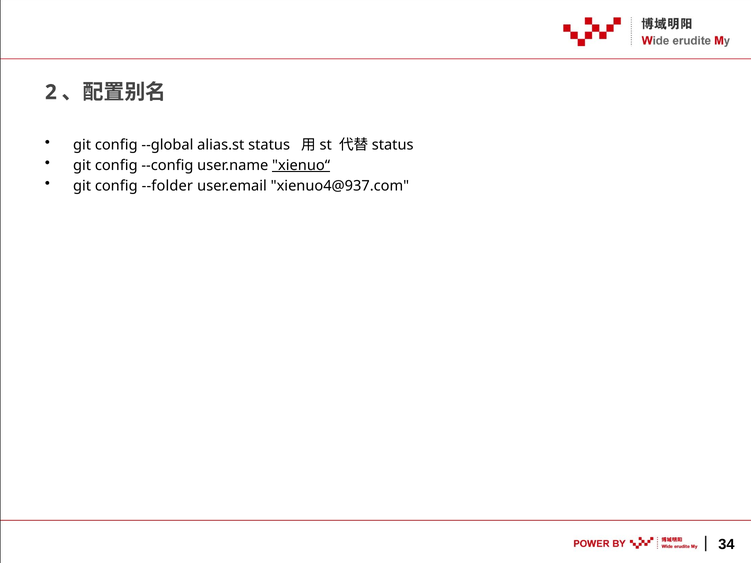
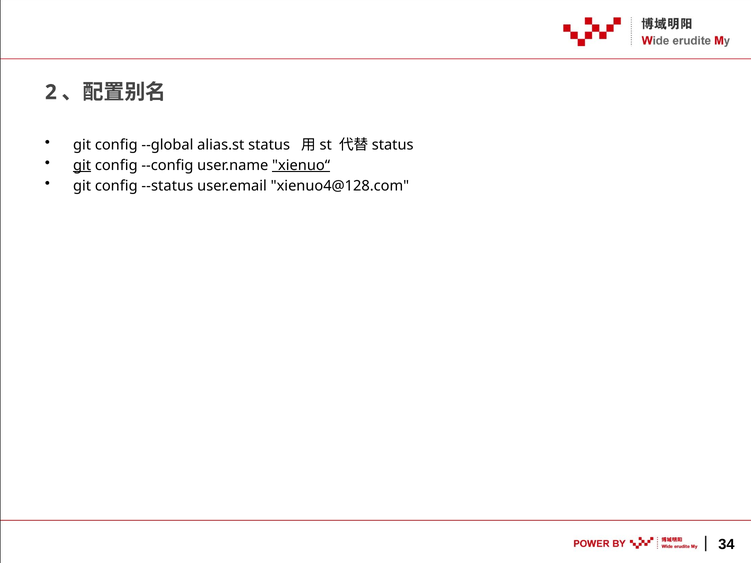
git at (82, 165) underline: none -> present
--folder: --folder -> --status
xienuo4@937.com: xienuo4@937.com -> xienuo4@128.com
